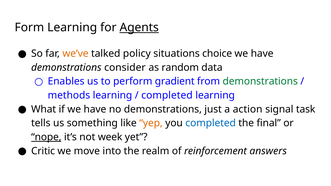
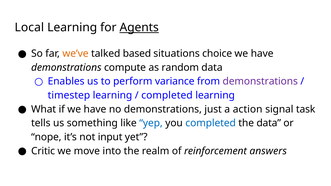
Form: Form -> Local
policy: policy -> based
consider: consider -> compute
gradient: gradient -> variance
demonstrations at (260, 81) colour: green -> purple
methods: methods -> timestep
yep colour: orange -> blue
the final: final -> data
nope underline: present -> none
week: week -> input
